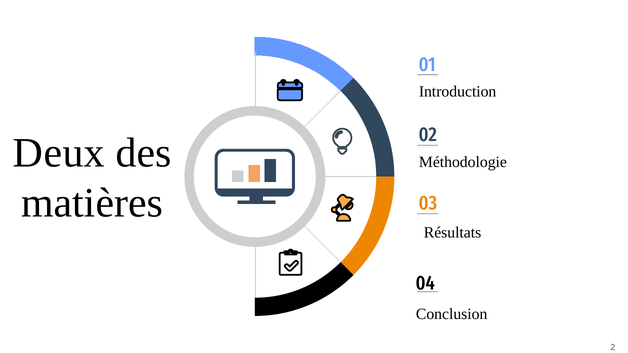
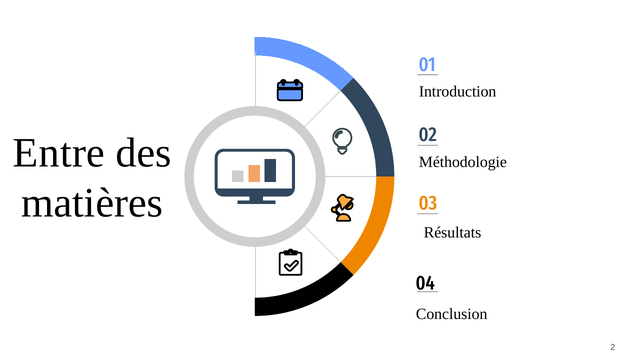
Deux: Deux -> Entre
